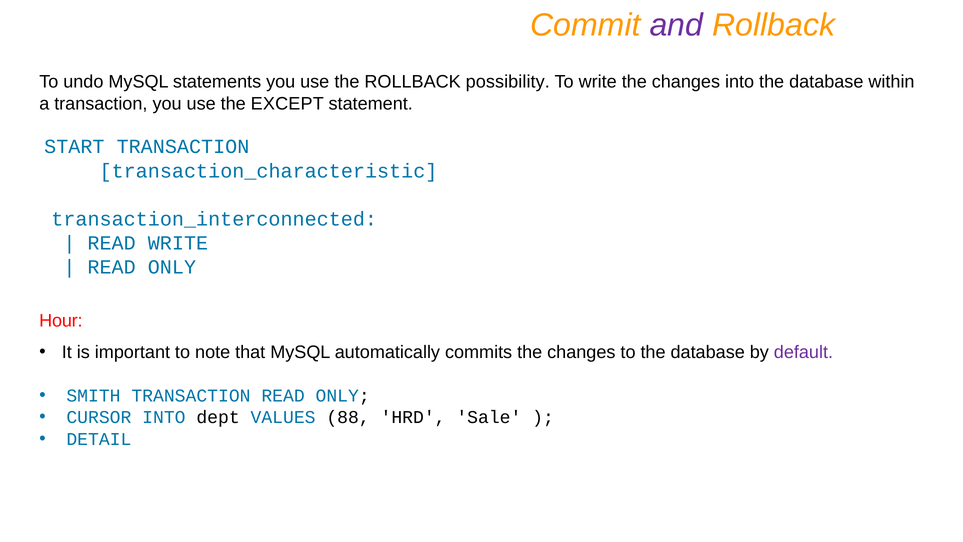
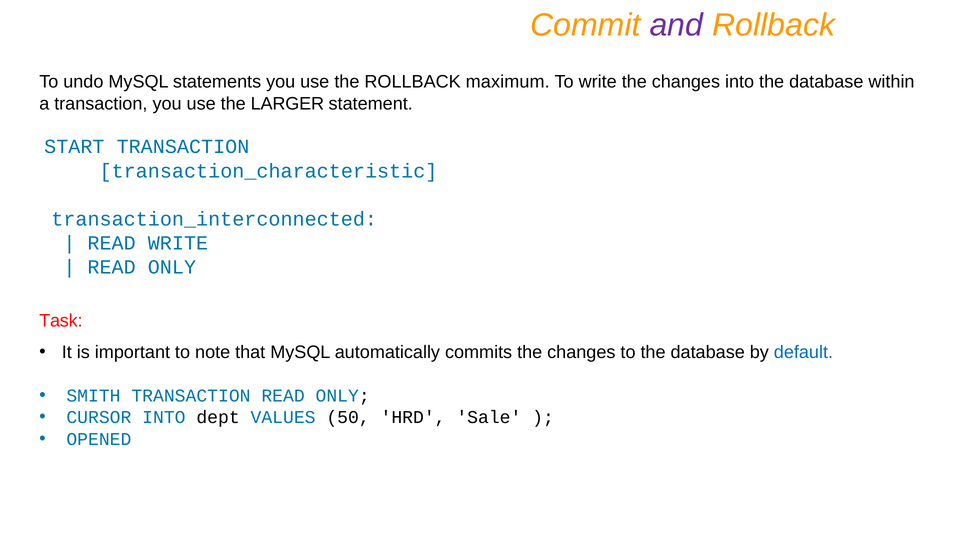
possibility: possibility -> maximum
EXCEPT: EXCEPT -> LARGER
Hour: Hour -> Task
default colour: purple -> blue
88: 88 -> 50
DETAIL: DETAIL -> OPENED
